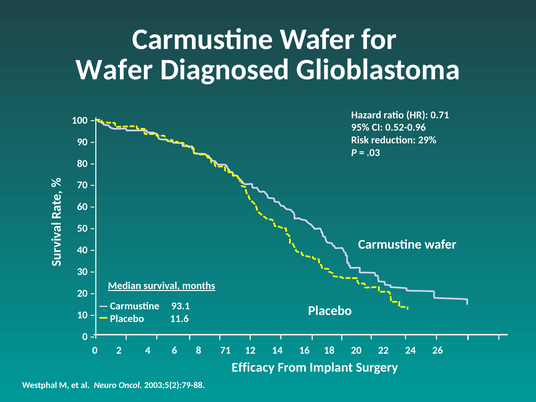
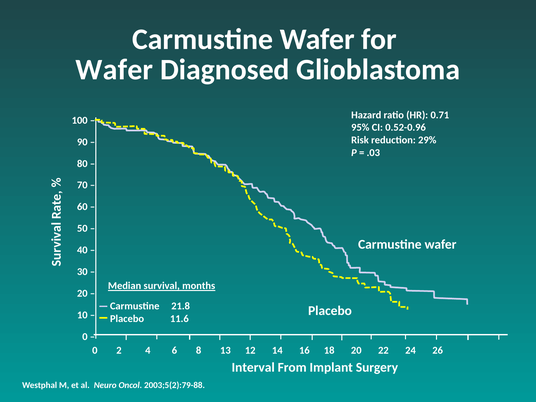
93.1: 93.1 -> 21.8
71: 71 -> 13
Efficacy: Efficacy -> Interval
